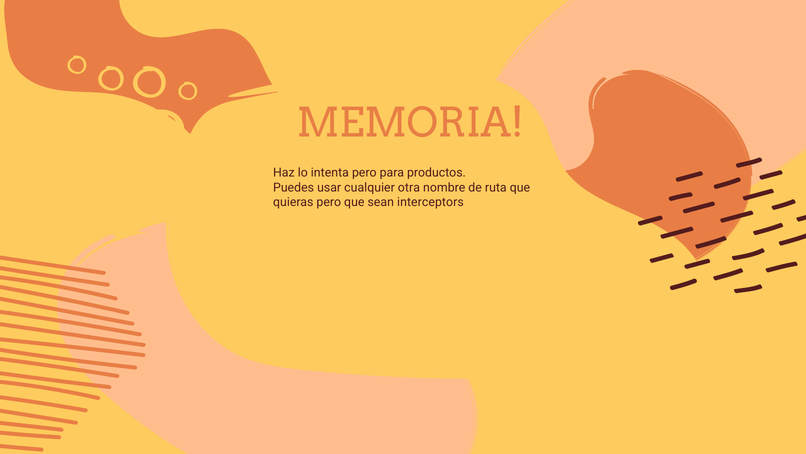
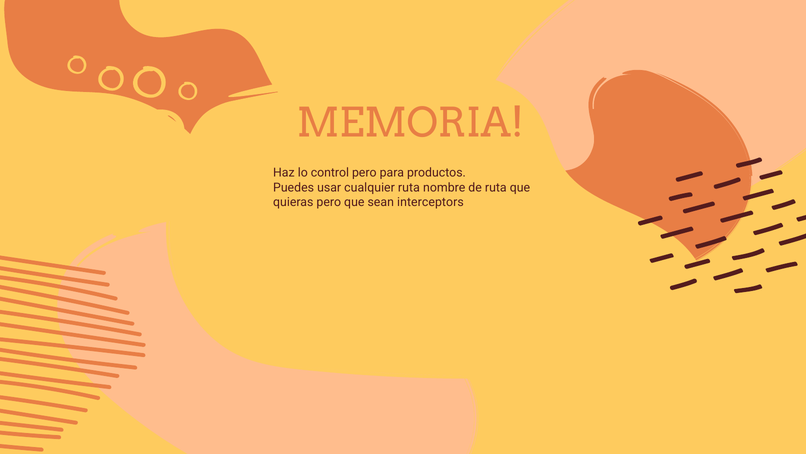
intenta: intenta -> control
cualquier otra: otra -> ruta
